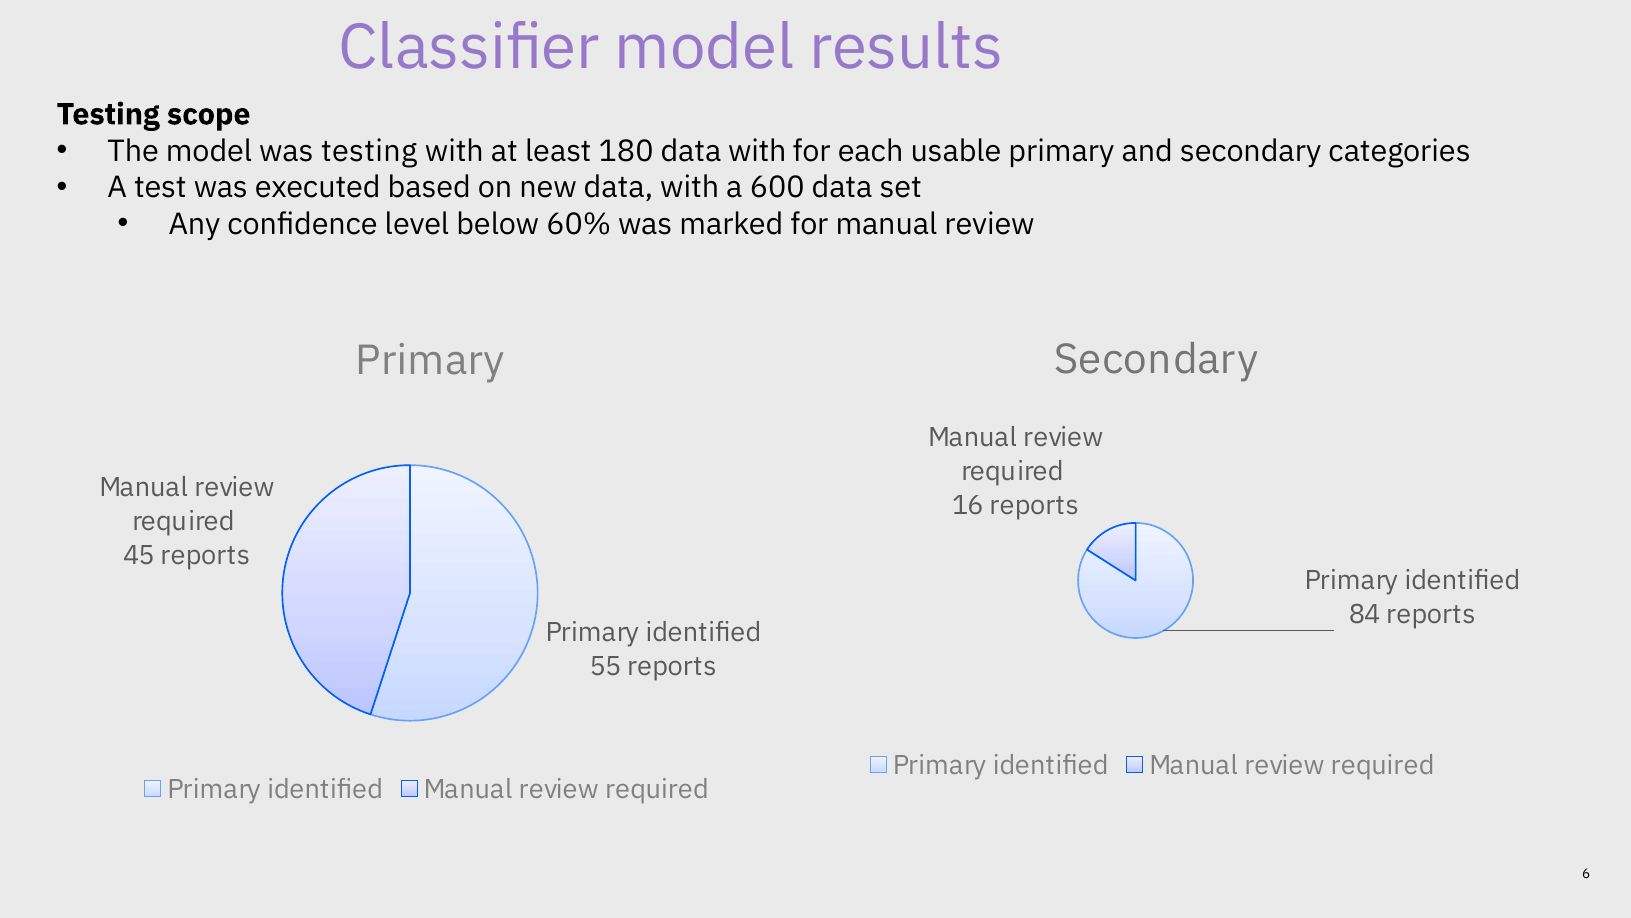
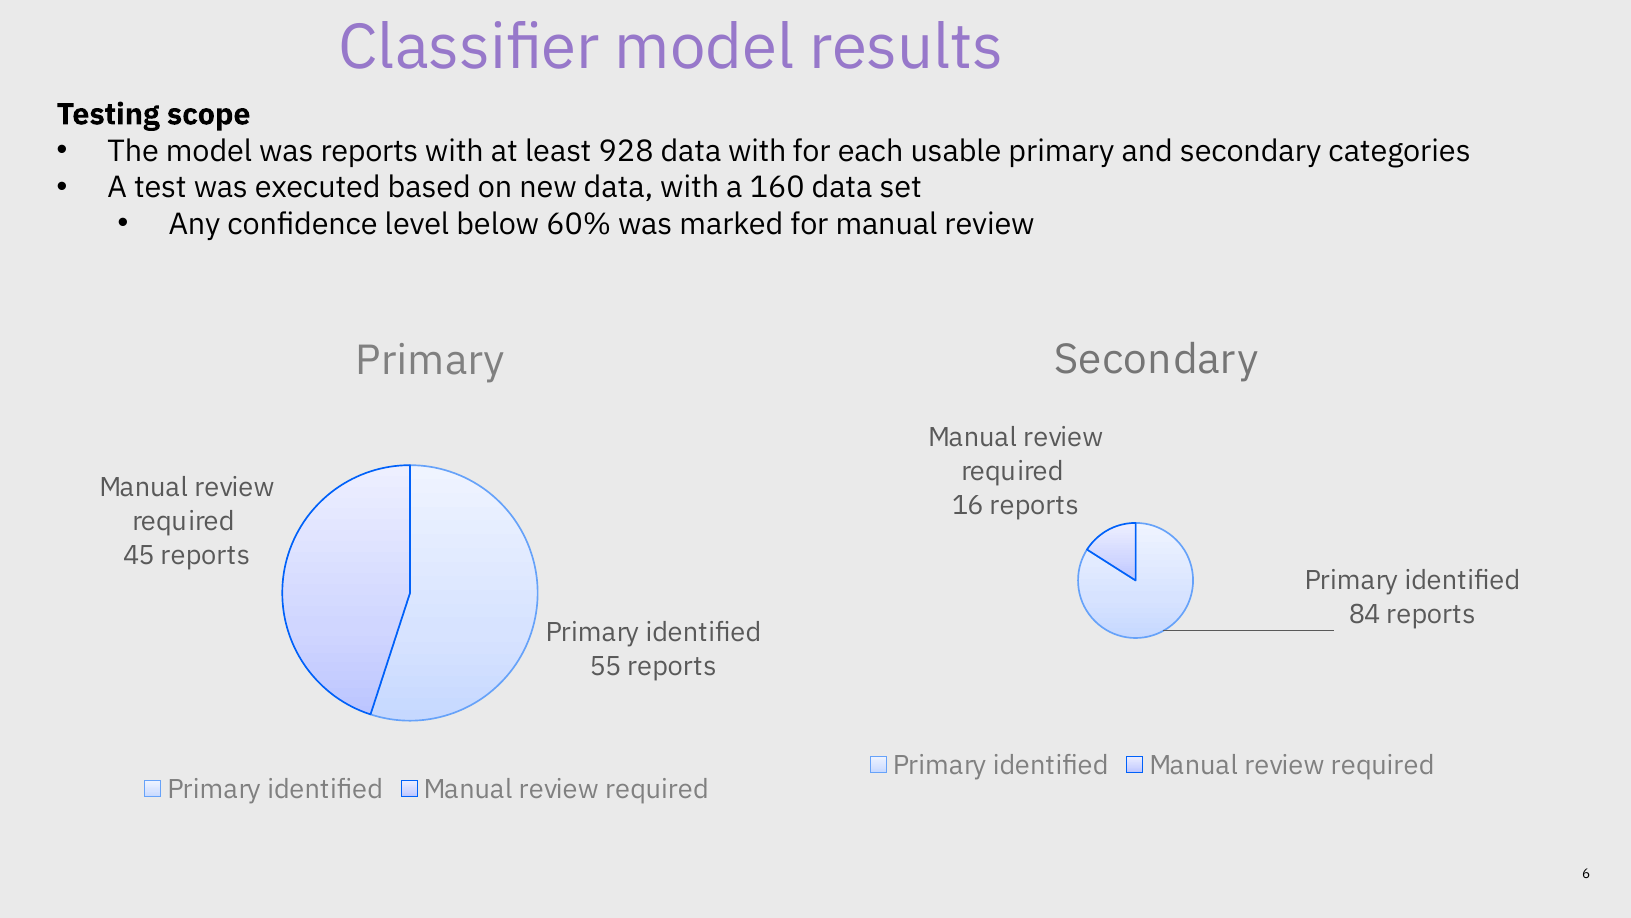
was testing: testing -> reports
180: 180 -> 928
600: 600 -> 160
